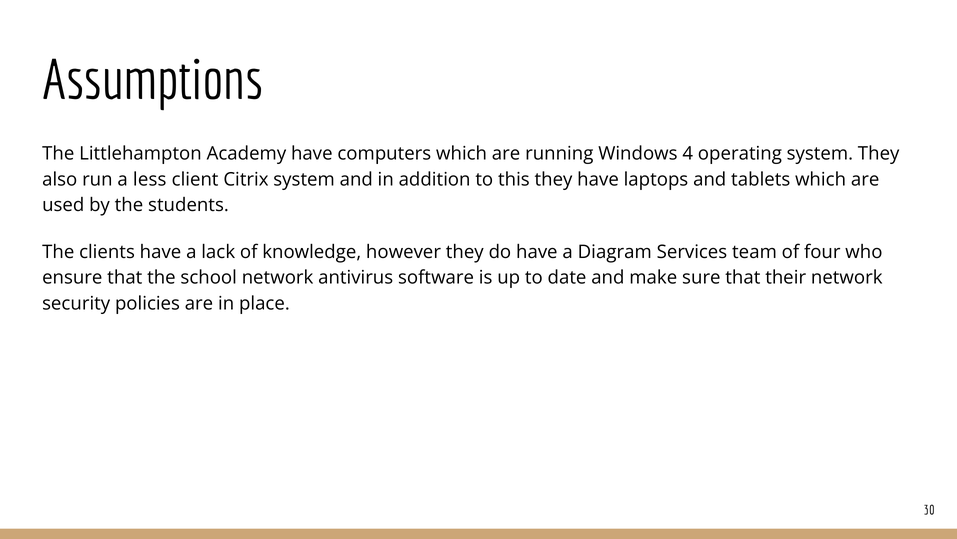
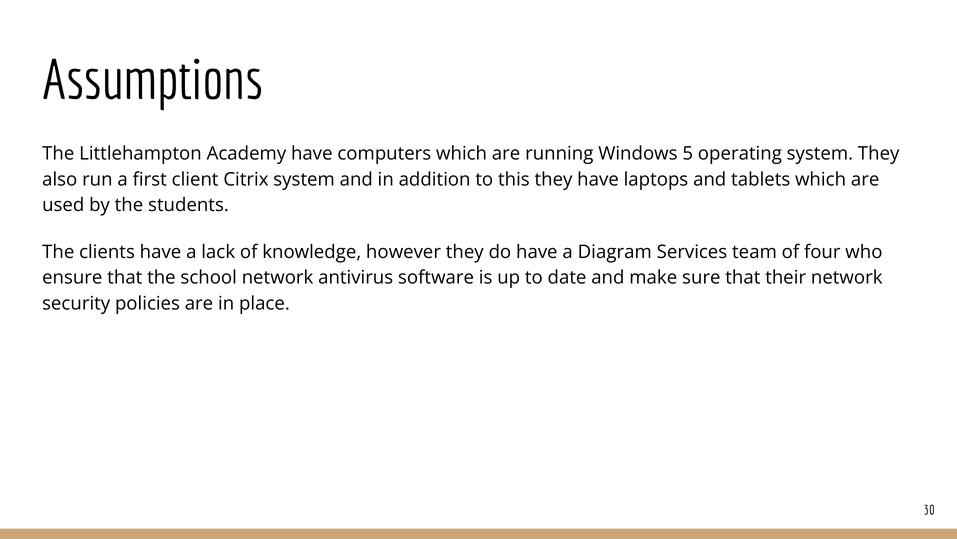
4: 4 -> 5
less: less -> first
